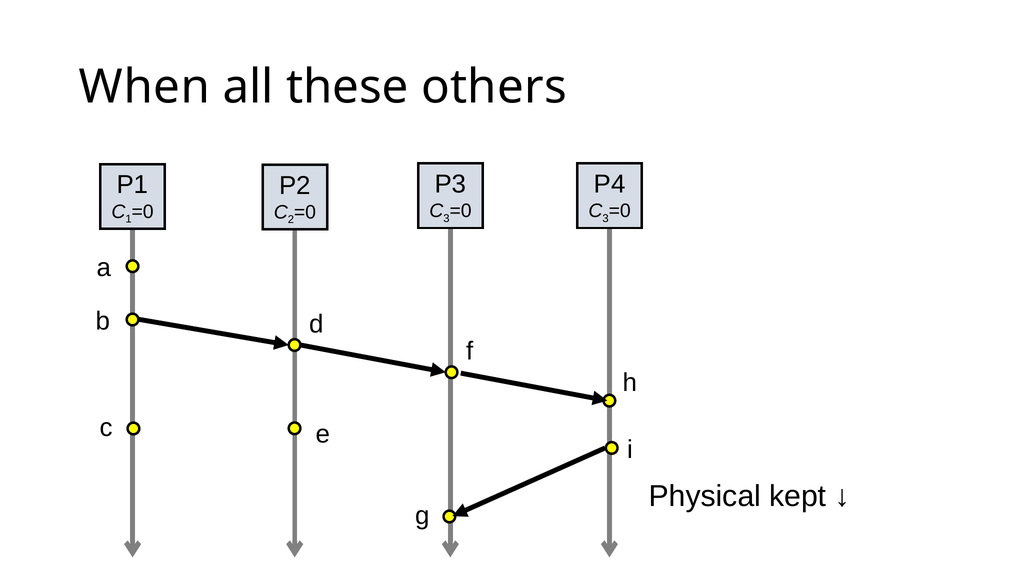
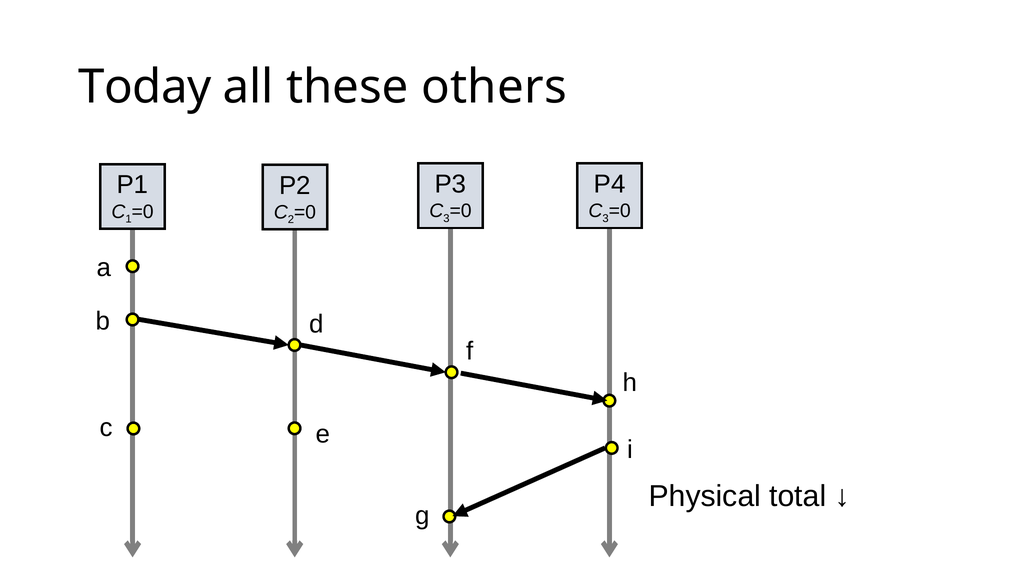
When: When -> Today
kept: kept -> total
